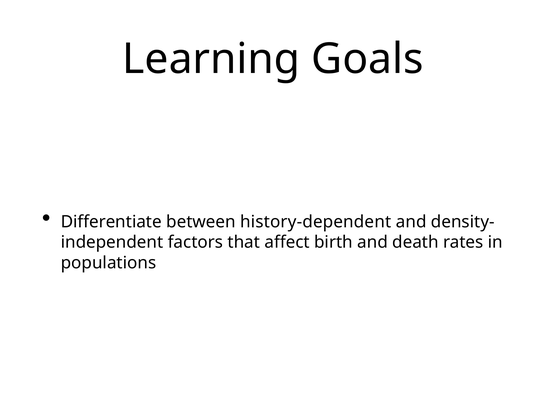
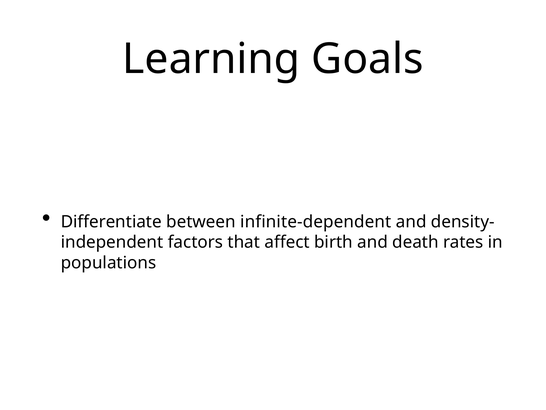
history-dependent: history-dependent -> infinite-dependent
